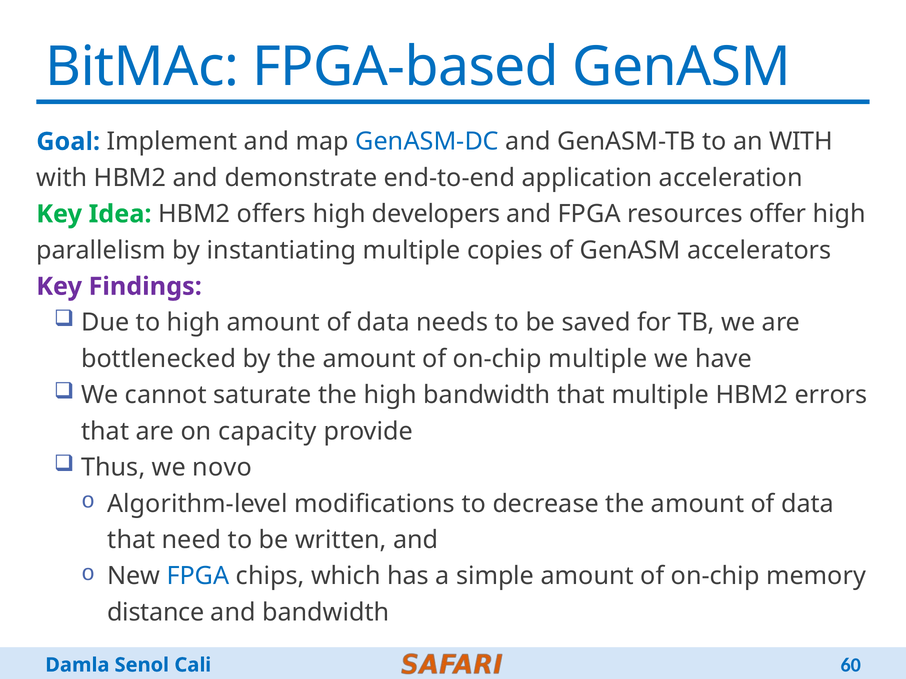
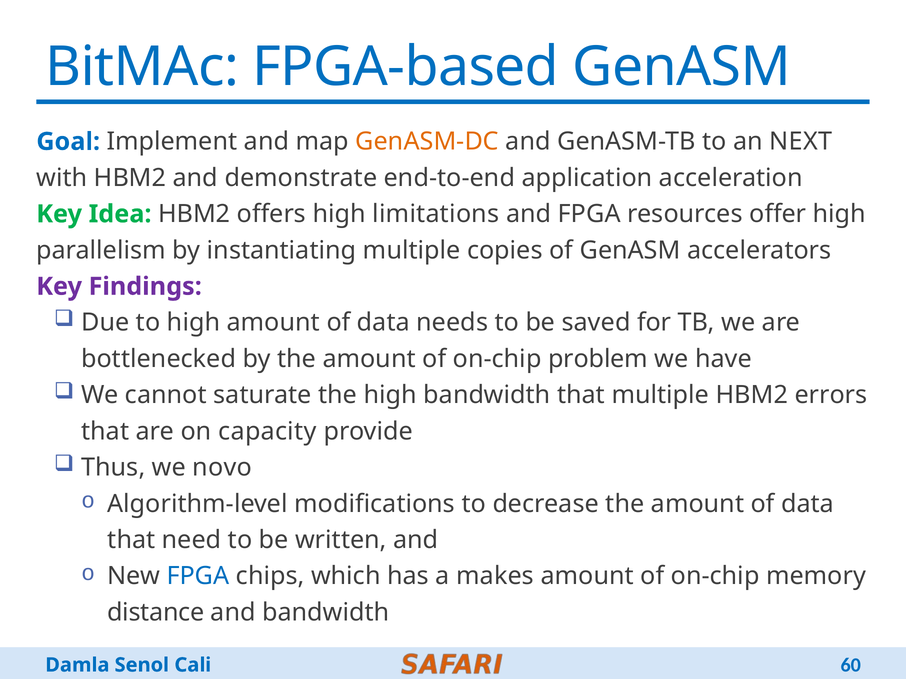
GenASM-DC colour: blue -> orange
an WITH: WITH -> NEXT
developers: developers -> limitations
on-chip multiple: multiple -> problem
simple: simple -> makes
